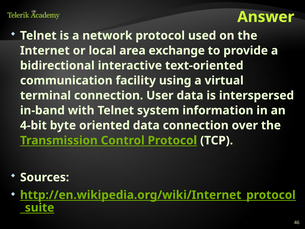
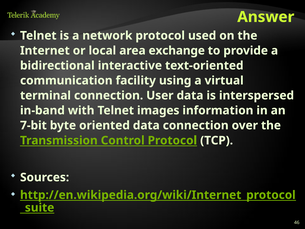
system: system -> images
4-bit: 4-bit -> 7-bit
